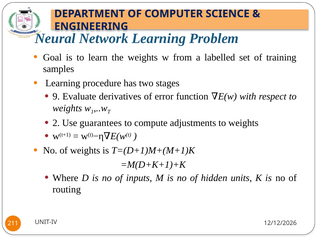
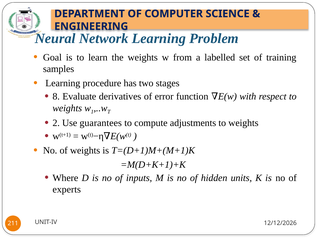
9: 9 -> 8
routing: routing -> experts
